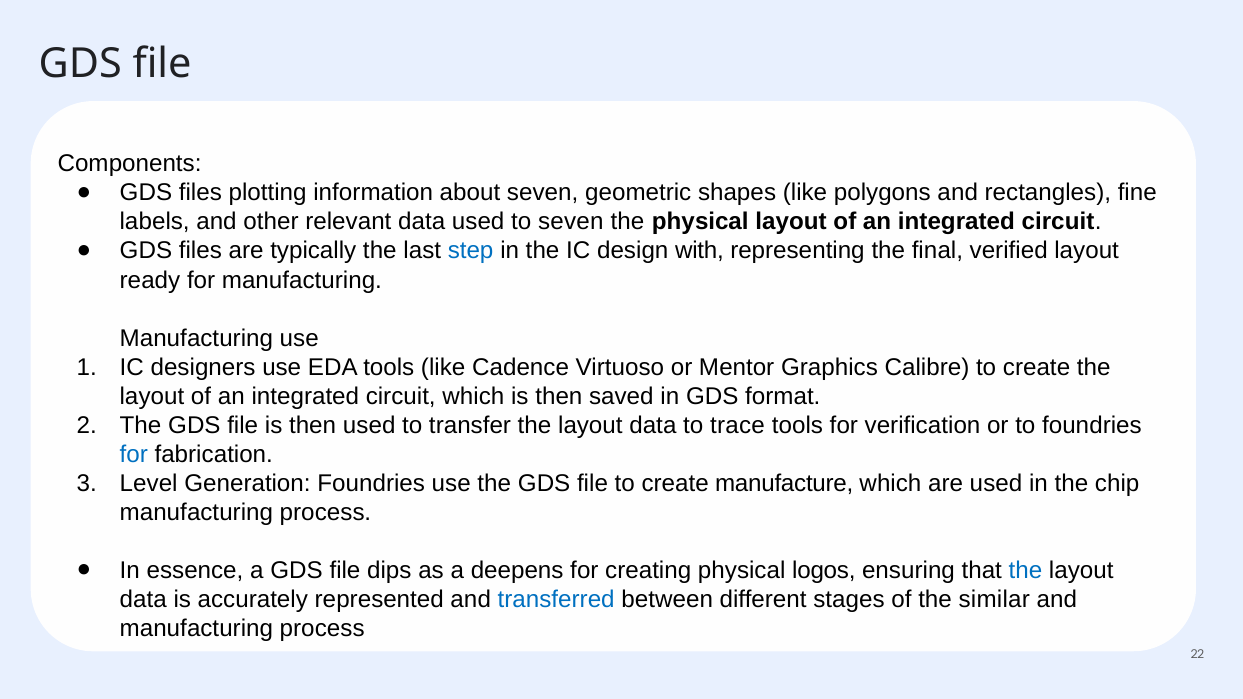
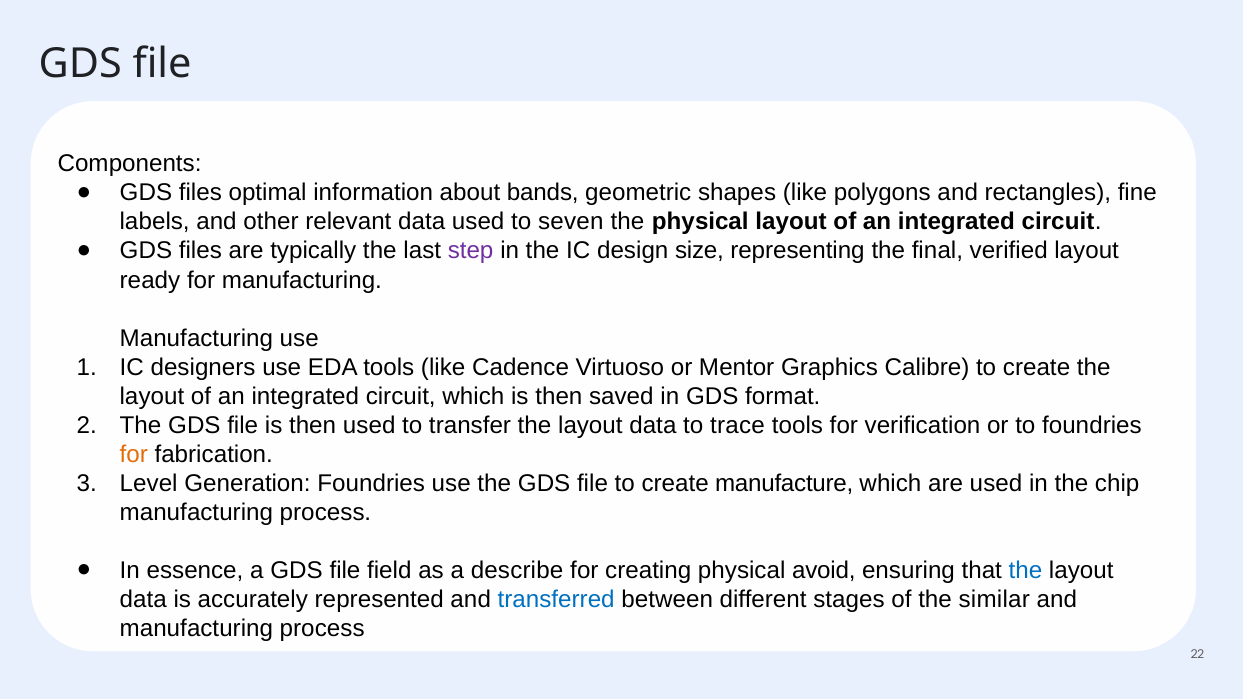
plotting: plotting -> optimal
about seven: seven -> bands
step colour: blue -> purple
with: with -> size
for at (134, 454) colour: blue -> orange
dips: dips -> field
deepens: deepens -> describe
logos: logos -> avoid
